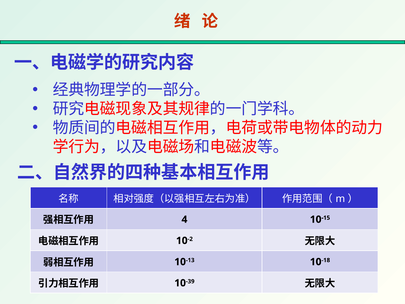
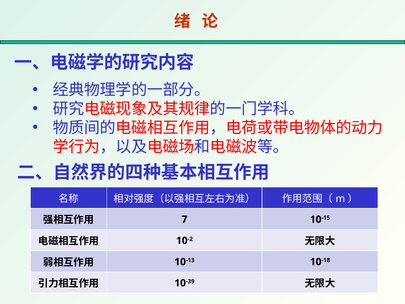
4: 4 -> 7
